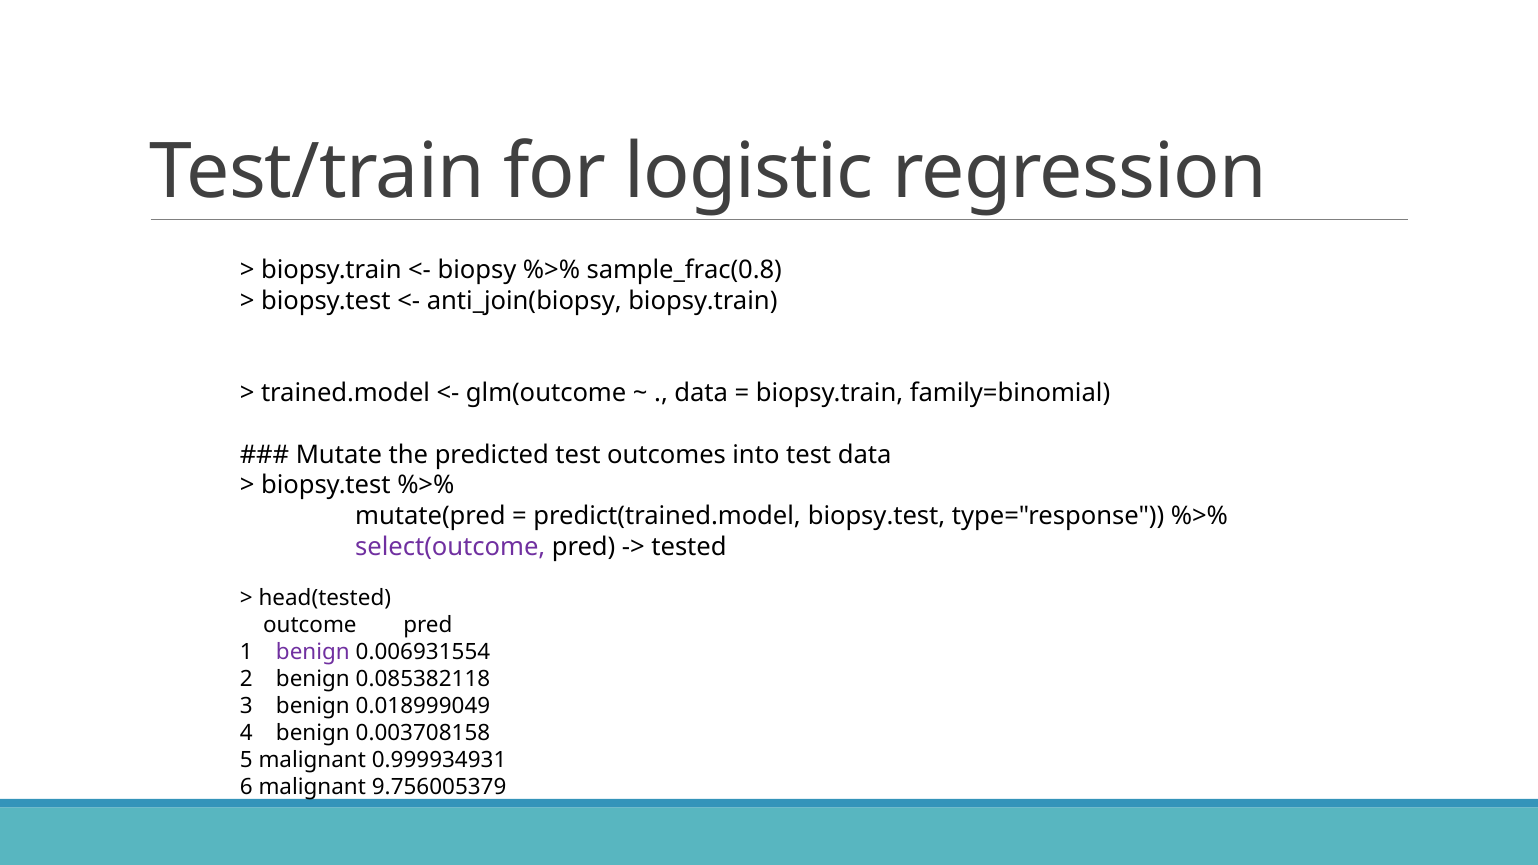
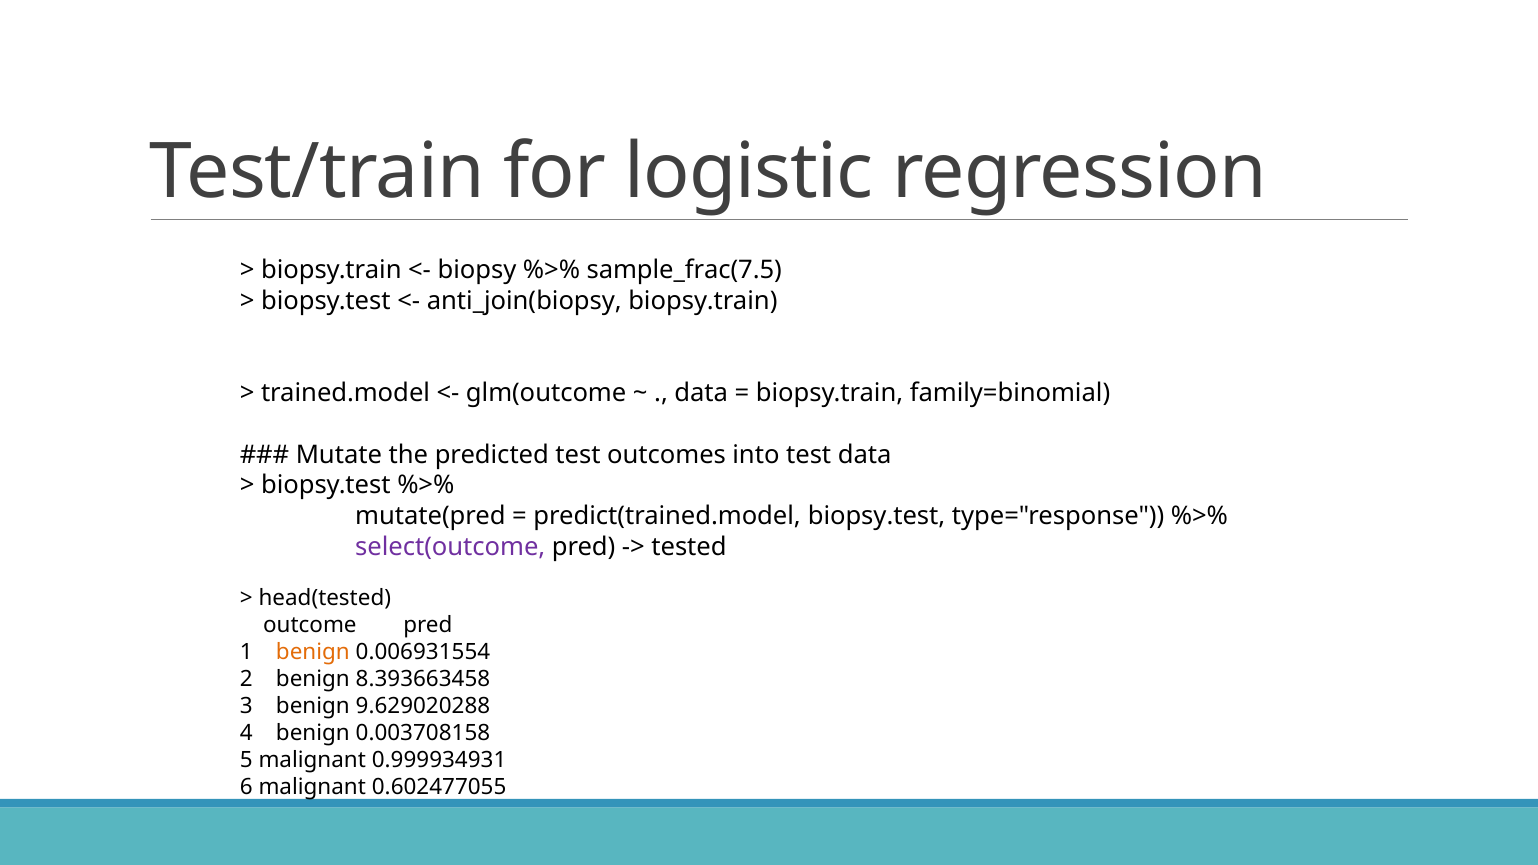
sample_frac(0.8: sample_frac(0.8 -> sample_frac(7.5
benign at (313, 652) colour: purple -> orange
0.085382118: 0.085382118 -> 8.393663458
0.018999049: 0.018999049 -> 9.629020288
9.756005379: 9.756005379 -> 0.602477055
